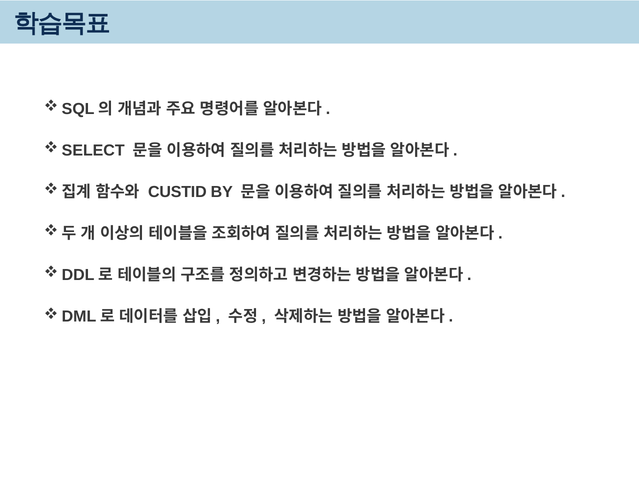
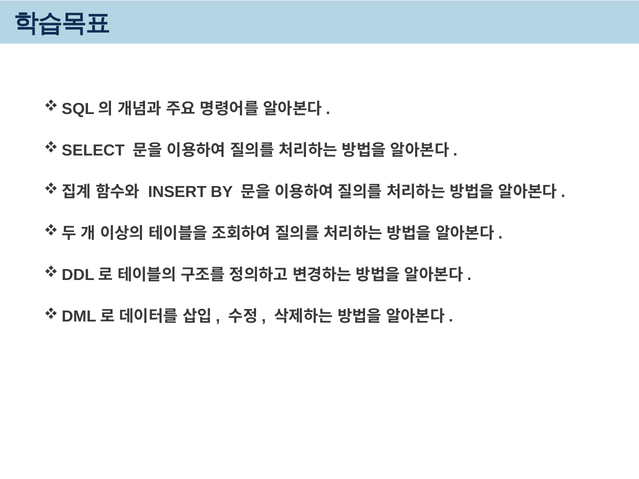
CUSTID: CUSTID -> INSERT
